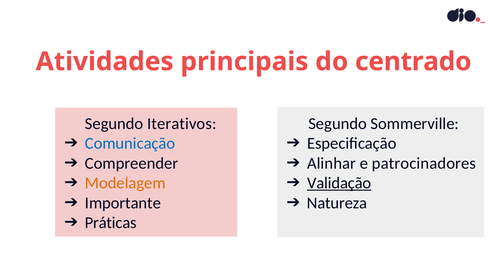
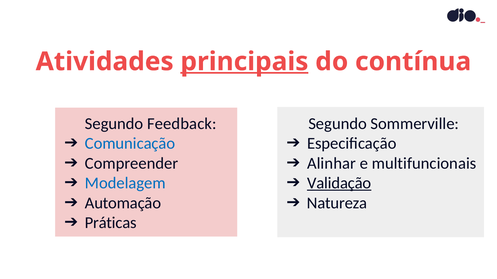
principais underline: none -> present
centrado: centrado -> contínua
Iterativos: Iterativos -> Feedback
patrocinadores: patrocinadores -> multifuncionais
Modelagem colour: orange -> blue
Importante: Importante -> Automação
